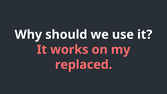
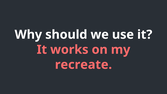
replaced: replaced -> recreate
